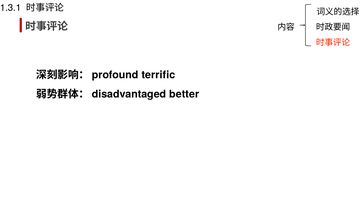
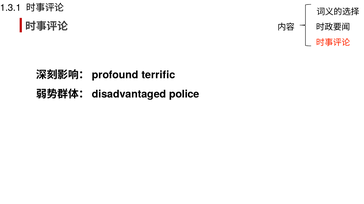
better: better -> police
